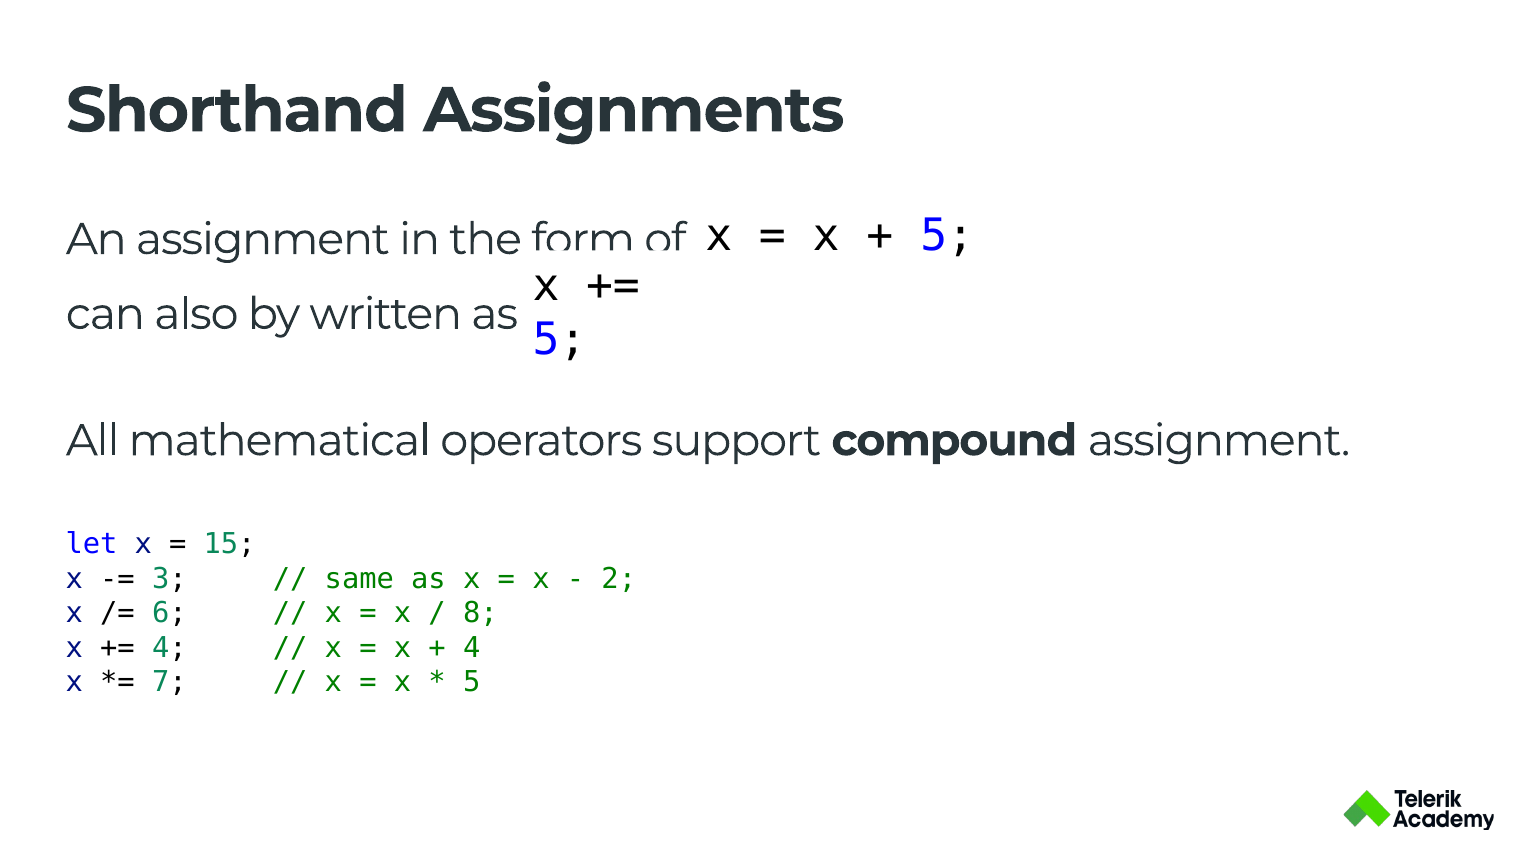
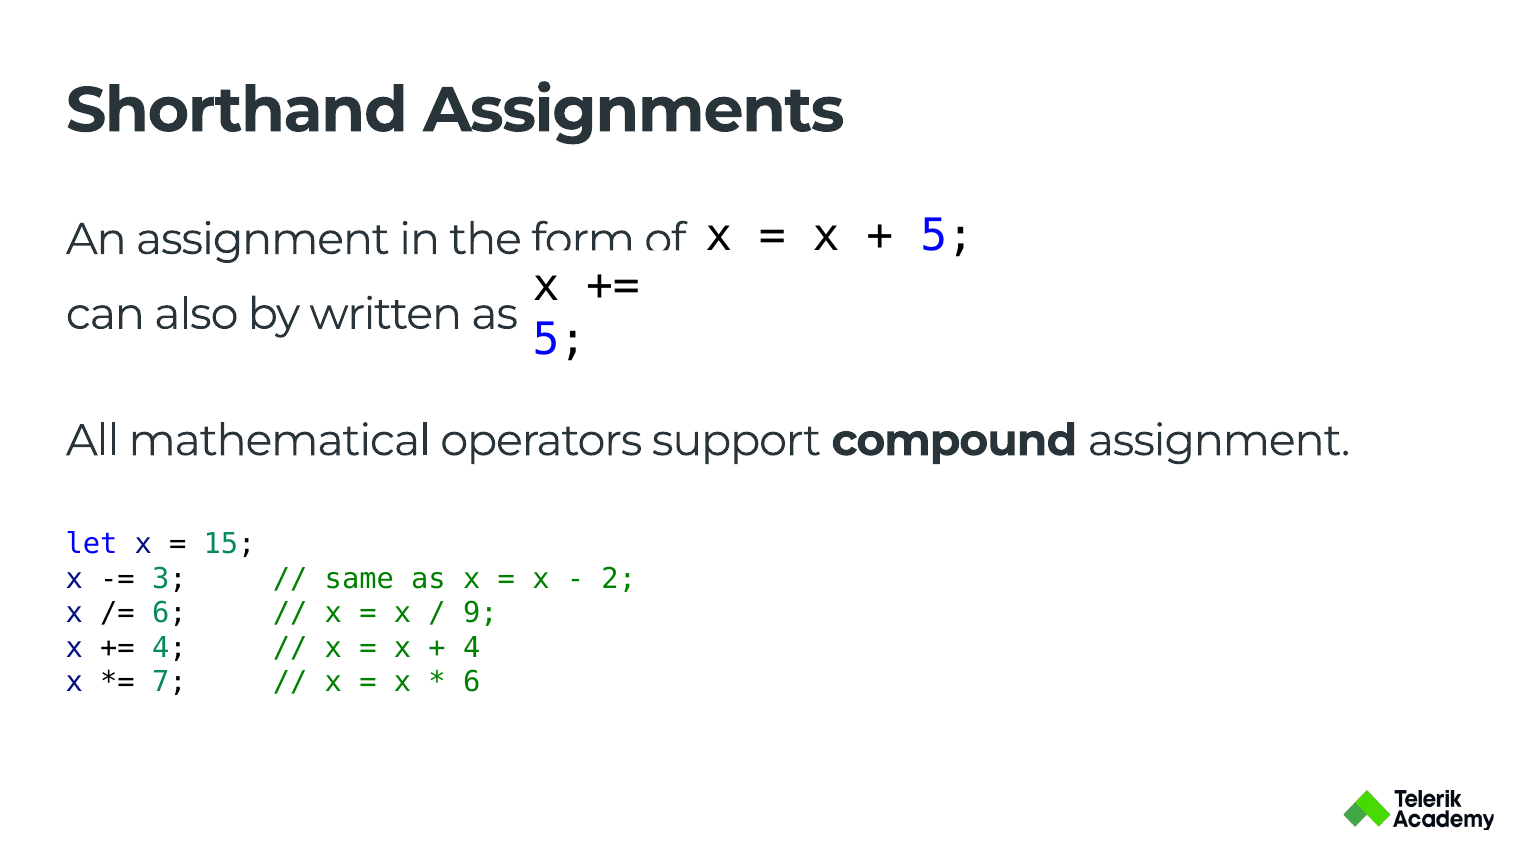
8: 8 -> 9
5 at (472, 682): 5 -> 6
